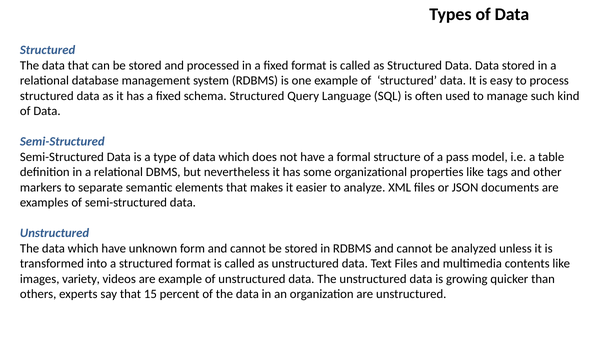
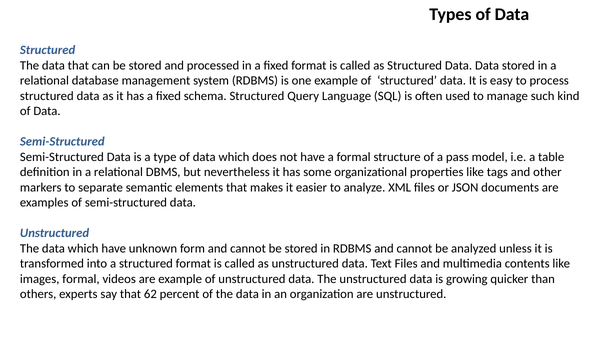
images variety: variety -> formal
15: 15 -> 62
